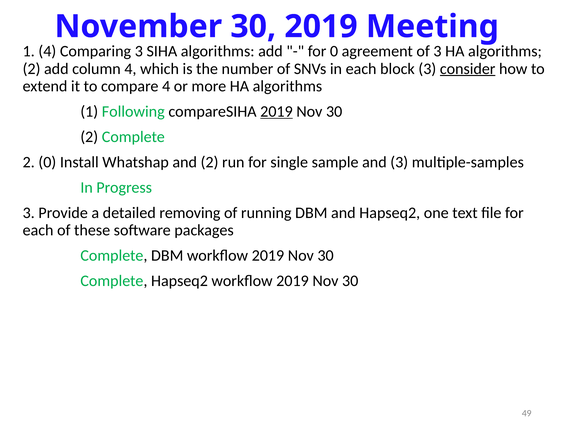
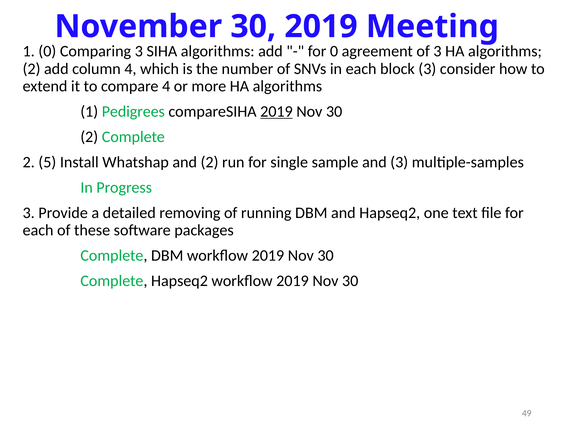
1 4: 4 -> 0
consider underline: present -> none
Following: Following -> Pedigrees
2 0: 0 -> 5
